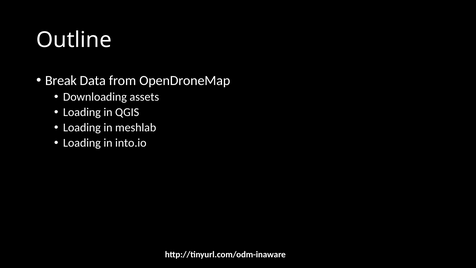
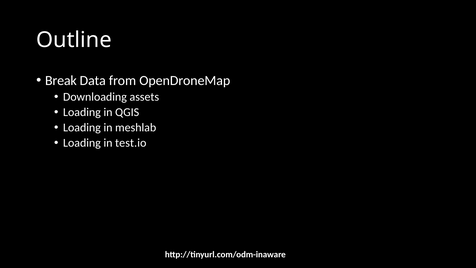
into.io: into.io -> test.io
